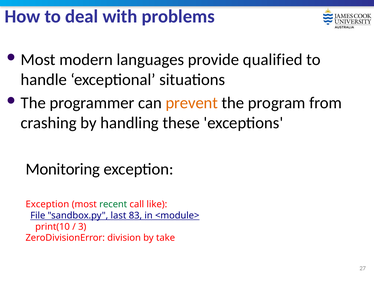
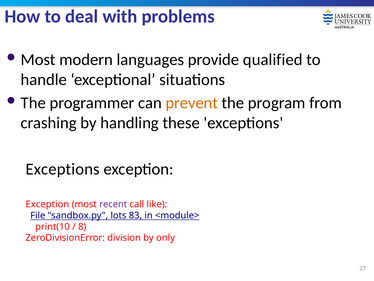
Monitoring at (63, 169): Monitoring -> Exceptions
recent colour: green -> purple
last: last -> lots
3: 3 -> 8
take: take -> only
